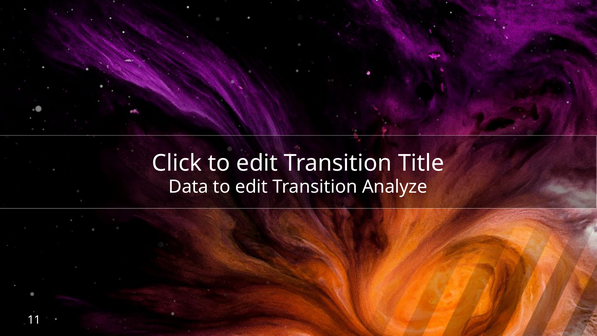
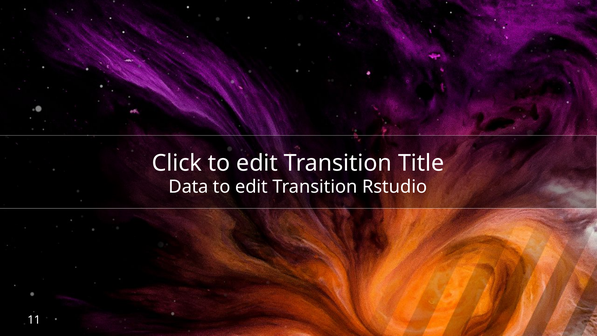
Analyze: Analyze -> Rstudio
